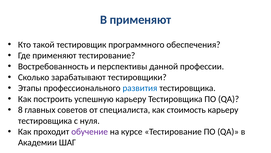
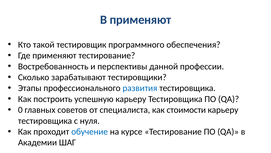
8: 8 -> 0
стоимость: стоимость -> стоимости
обучение colour: purple -> blue
